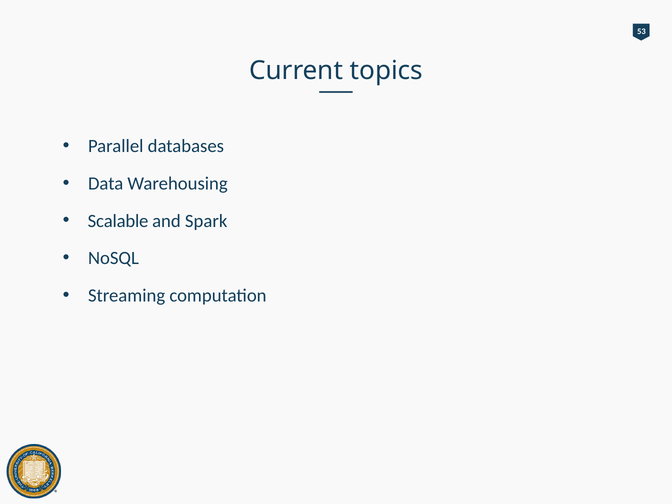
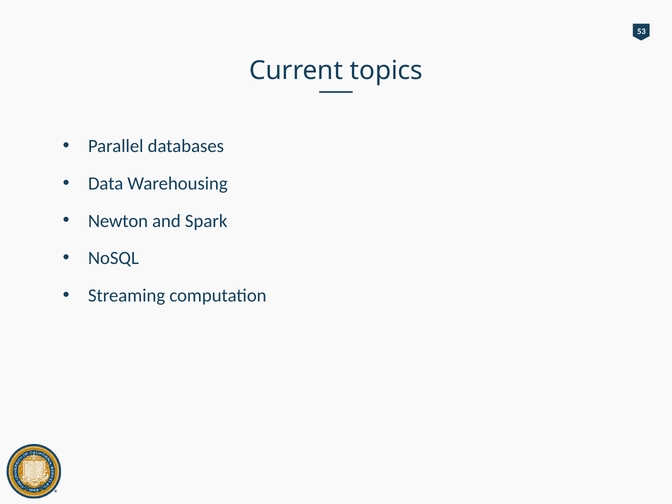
Scalable: Scalable -> Newton
